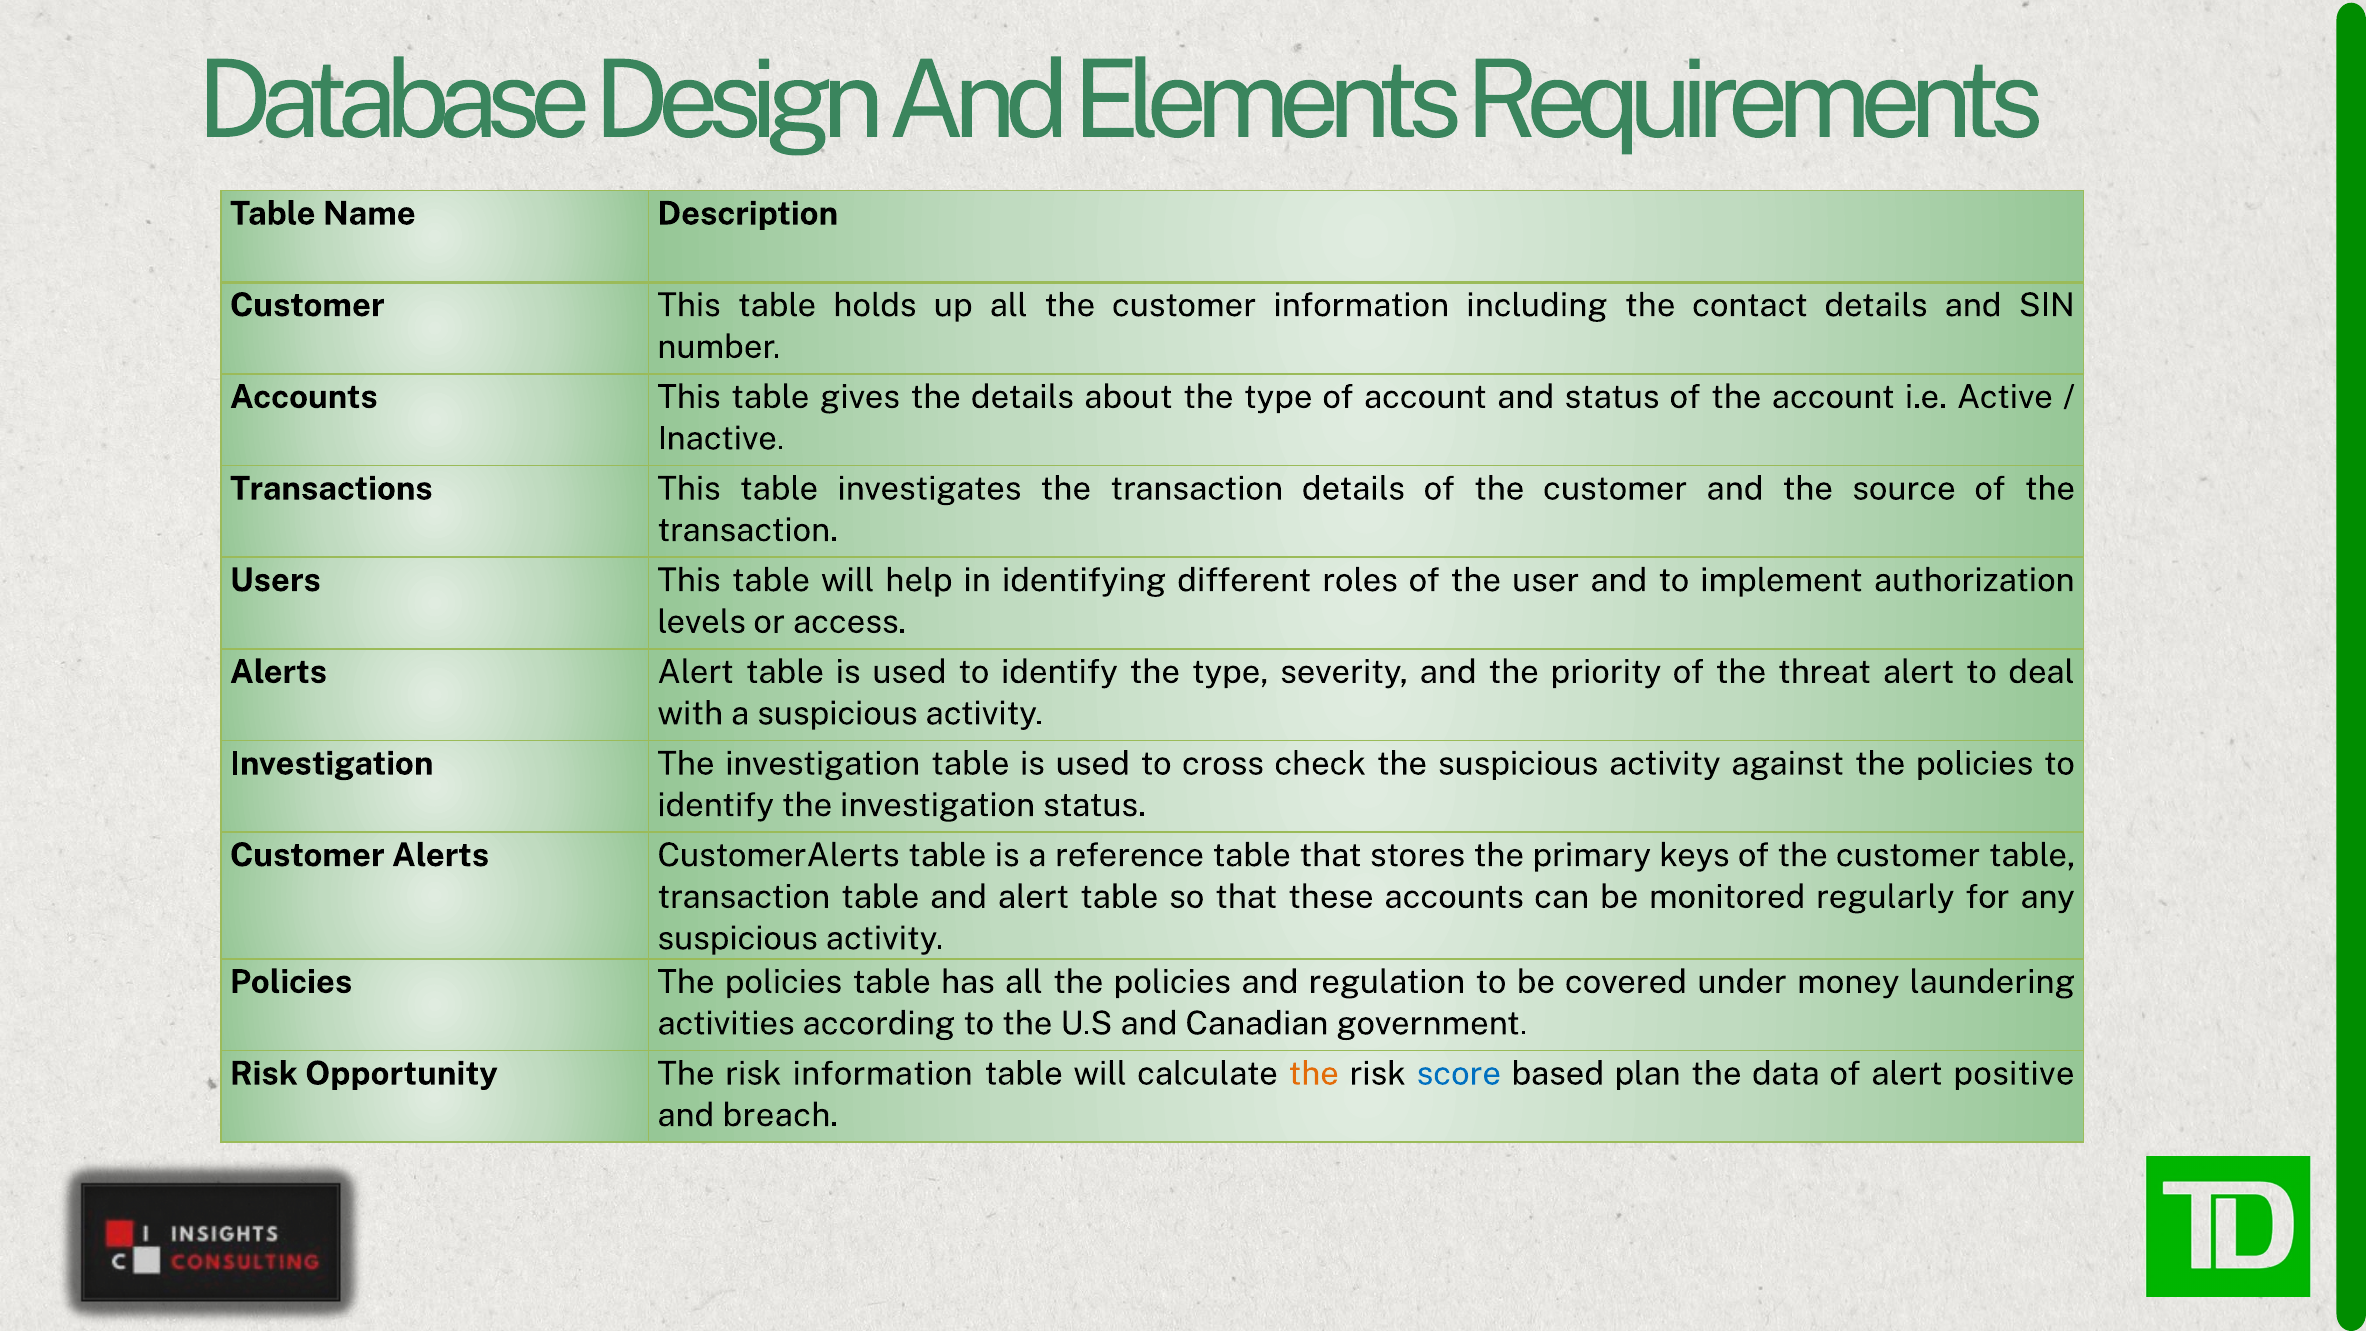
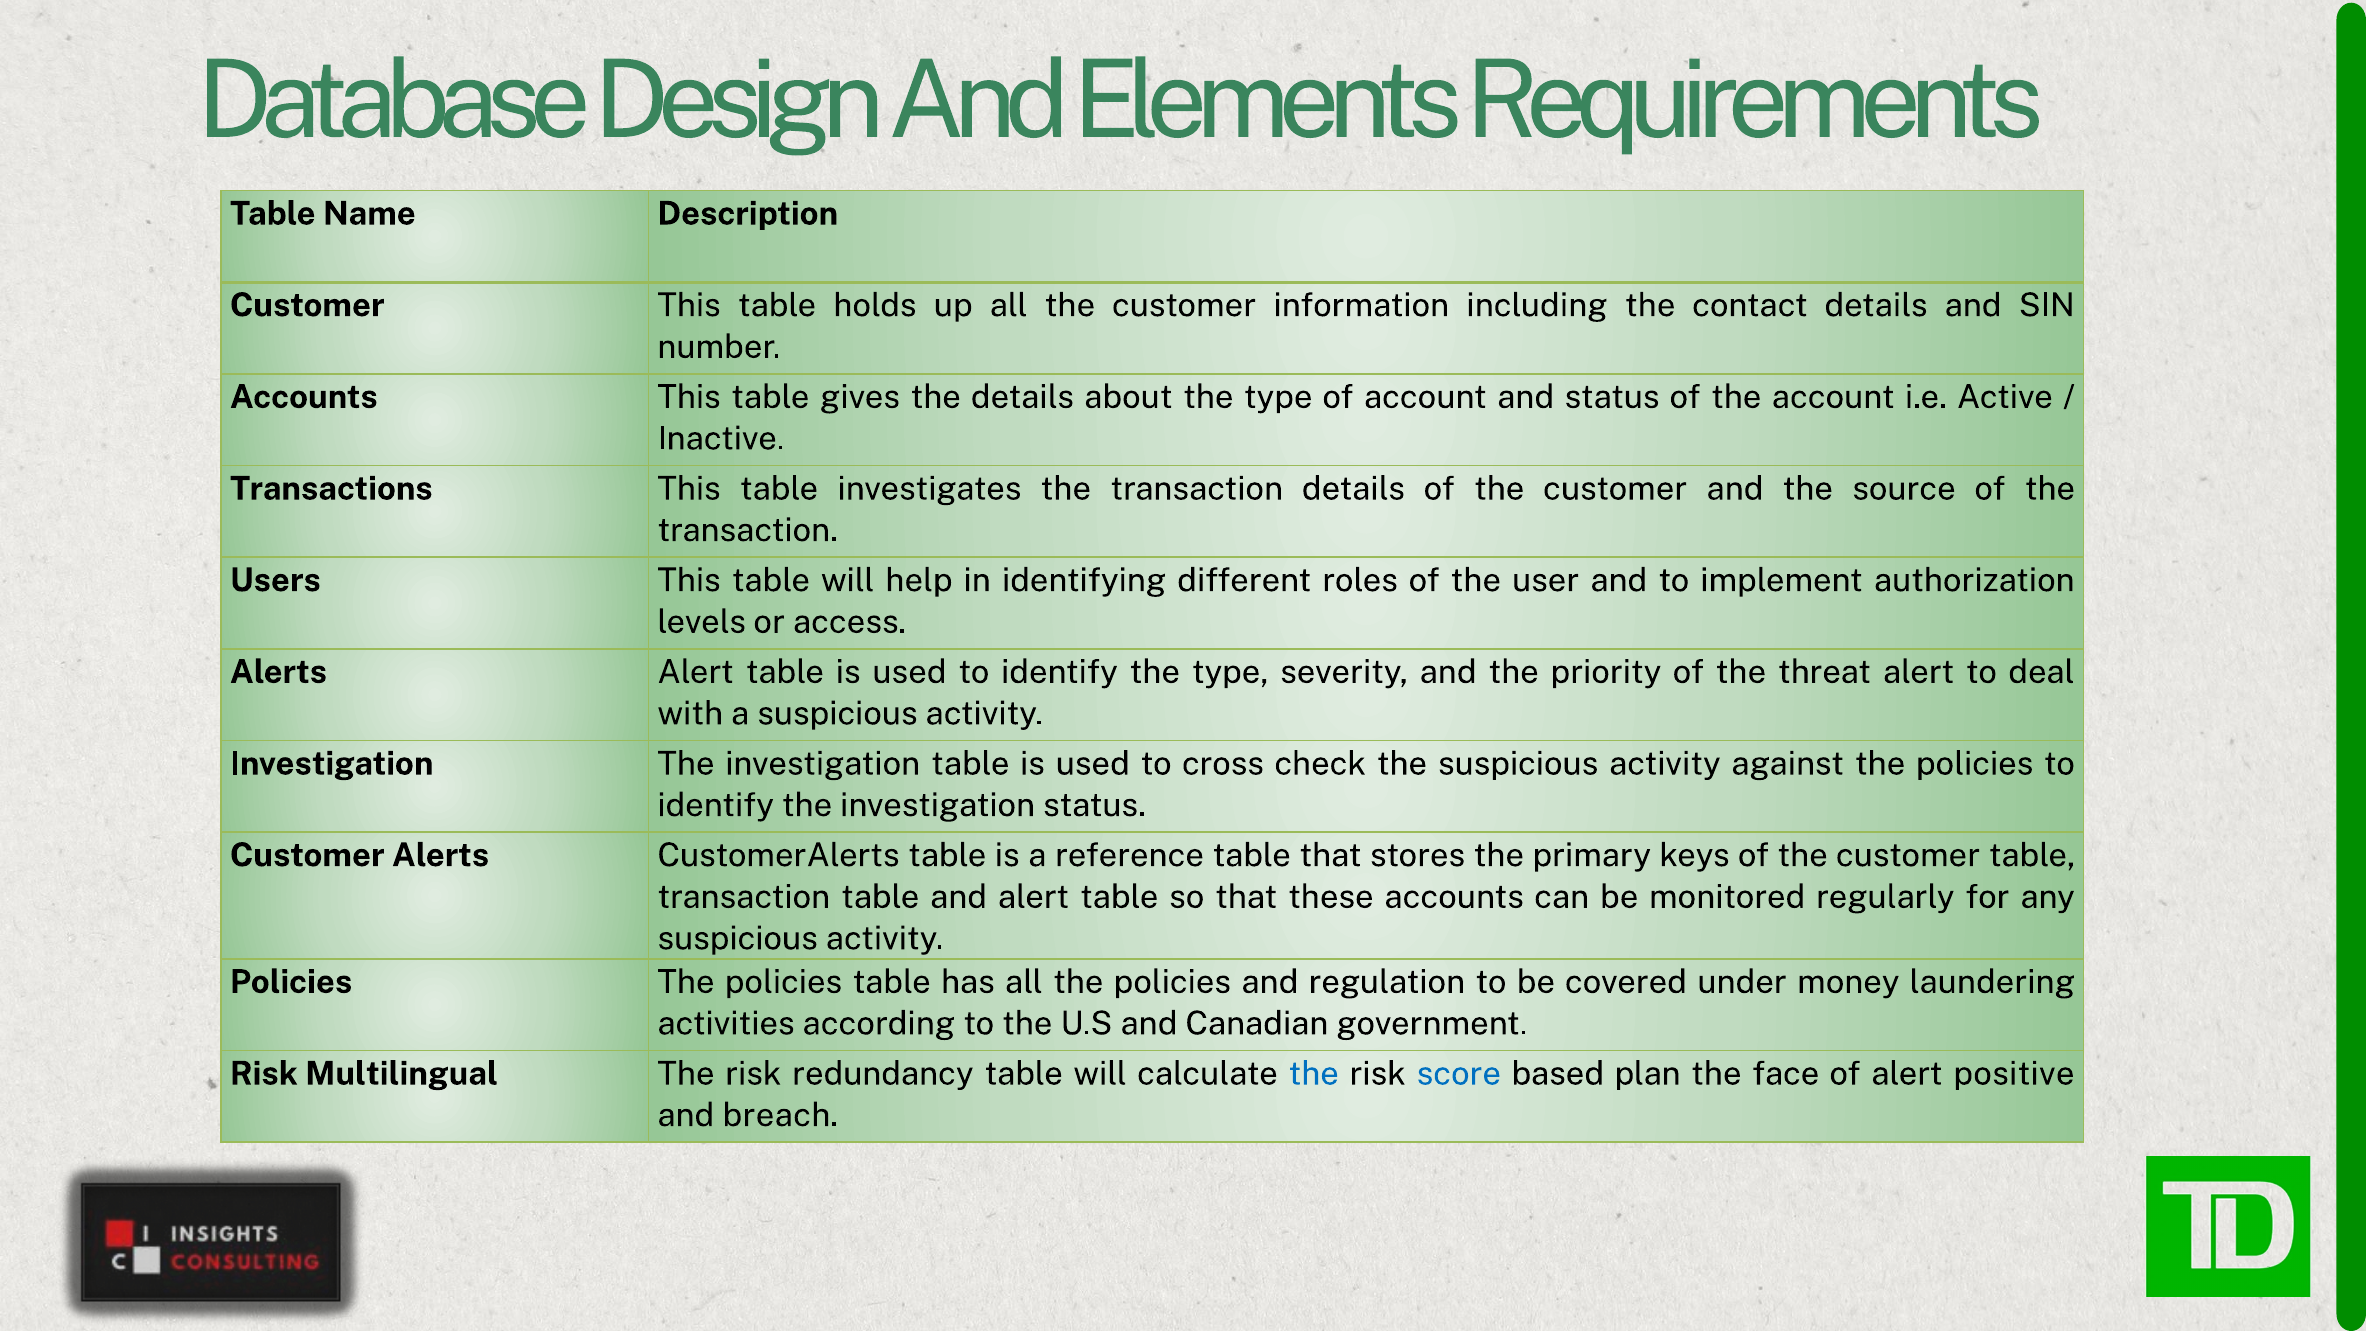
Opportunity: Opportunity -> Multilingual
risk information: information -> redundancy
the at (1314, 1074) colour: orange -> blue
data: data -> face
